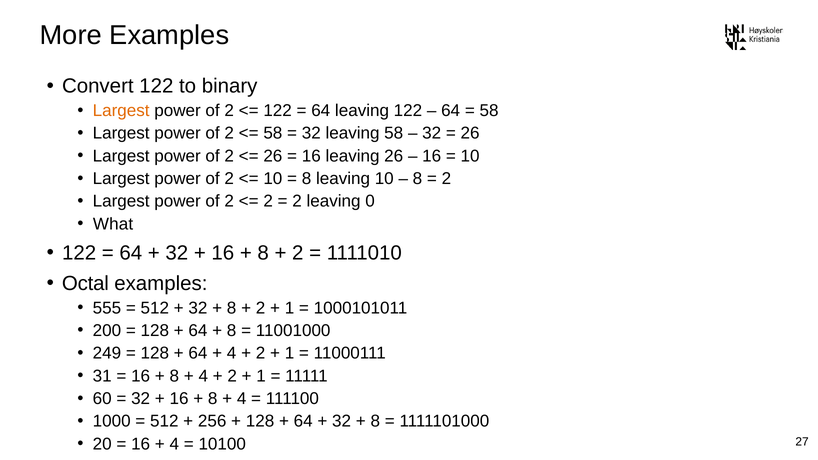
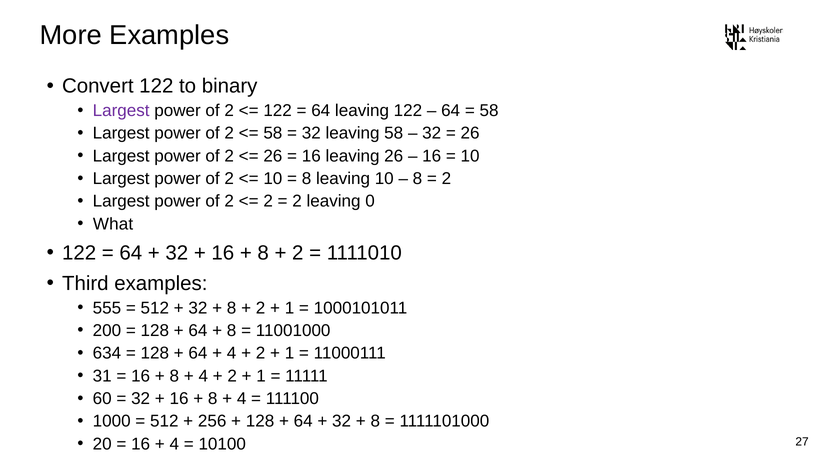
Largest at (121, 111) colour: orange -> purple
Octal: Octal -> Third
249: 249 -> 634
